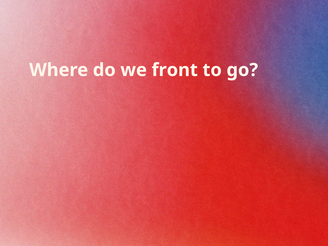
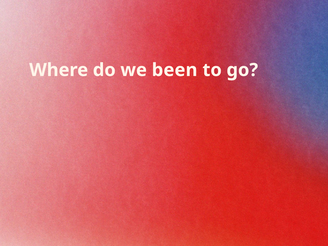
front: front -> been
